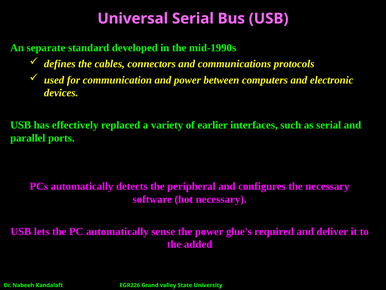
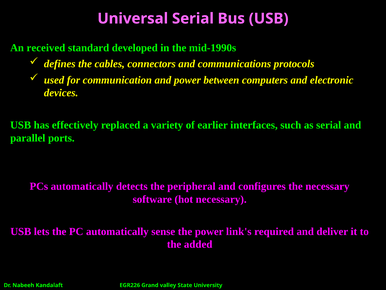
separate: separate -> received
glue's: glue's -> link's
